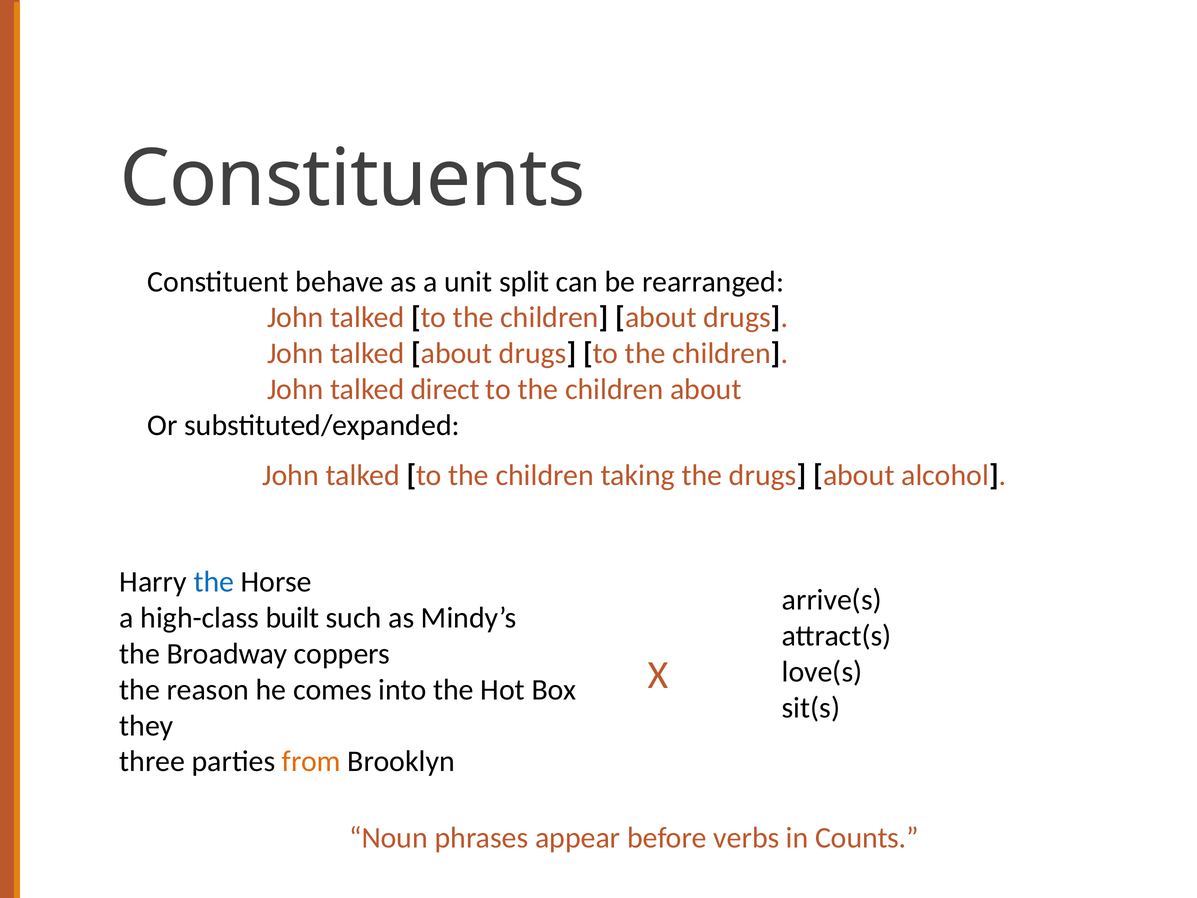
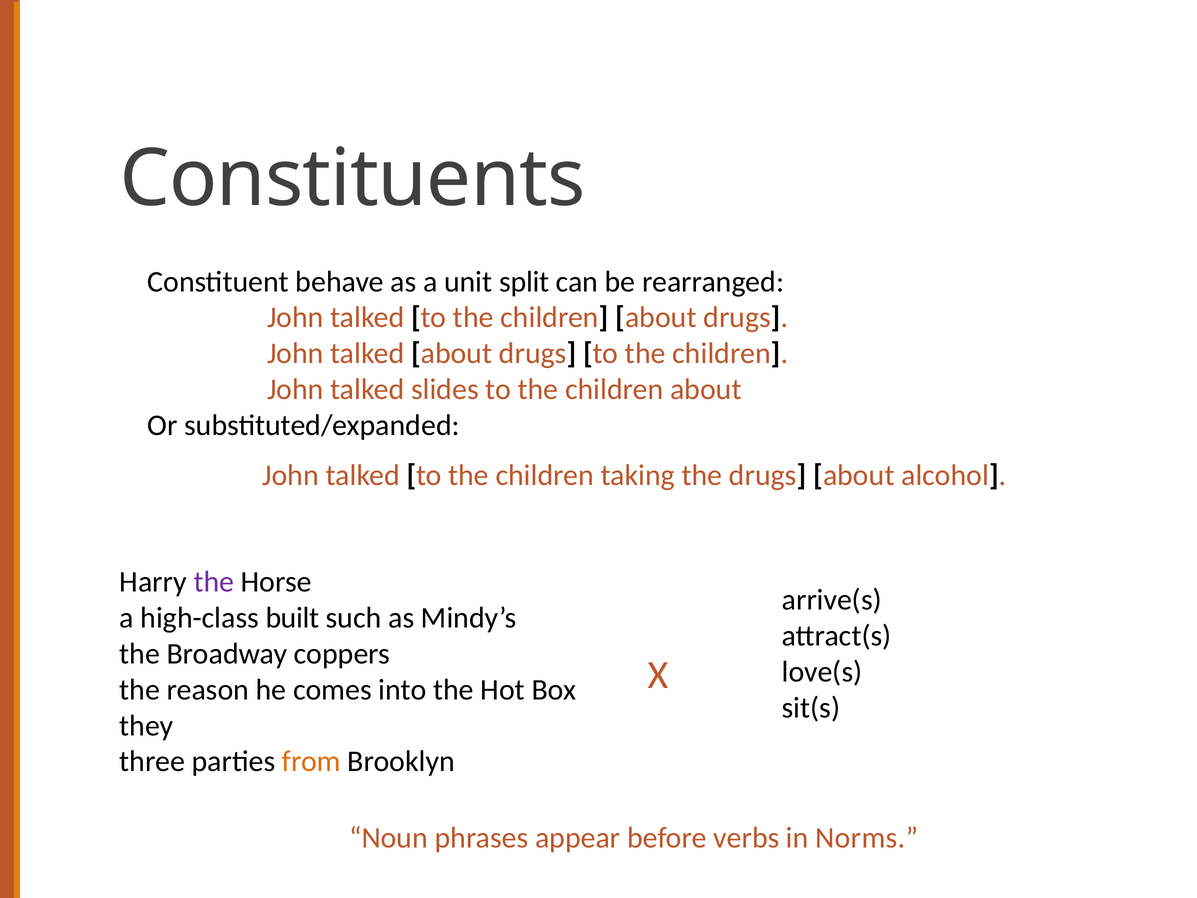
direct: direct -> slides
the at (214, 582) colour: blue -> purple
Counts: Counts -> Norms
